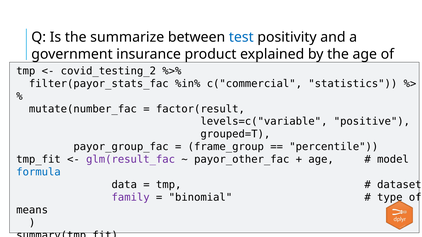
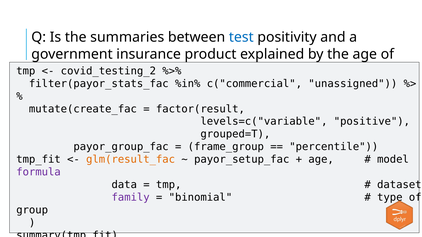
summarize: summarize -> summaries
statistics: statistics -> unassigned
mutate(number_fac: mutate(number_fac -> mutate(create_fac
glm(result_fac colour: purple -> orange
payor_other_fac: payor_other_fac -> payor_setup_fac
formula colour: blue -> purple
means: means -> group
